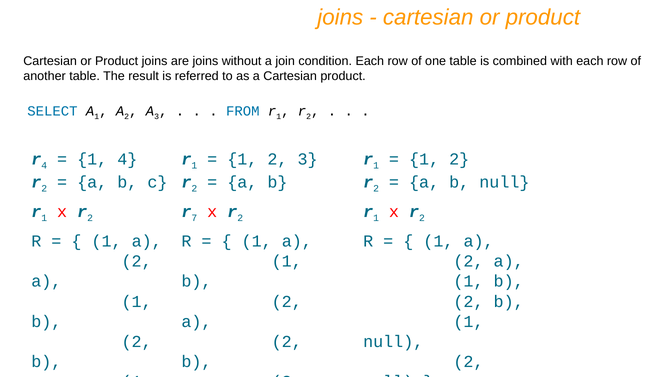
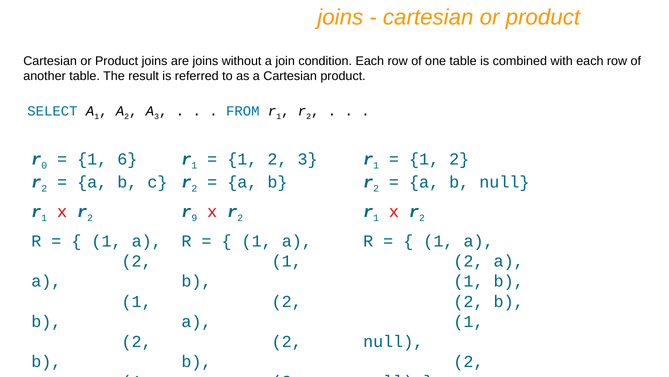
r 4: 4 -> 0
1 4: 4 -> 6
7: 7 -> 9
